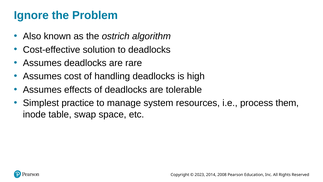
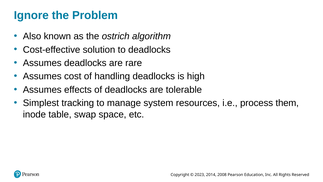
practice: practice -> tracking
